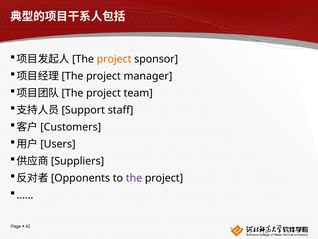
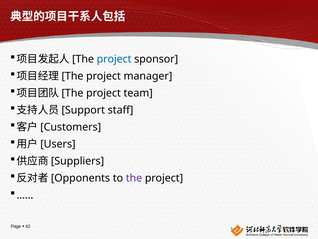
project at (114, 59) colour: orange -> blue
